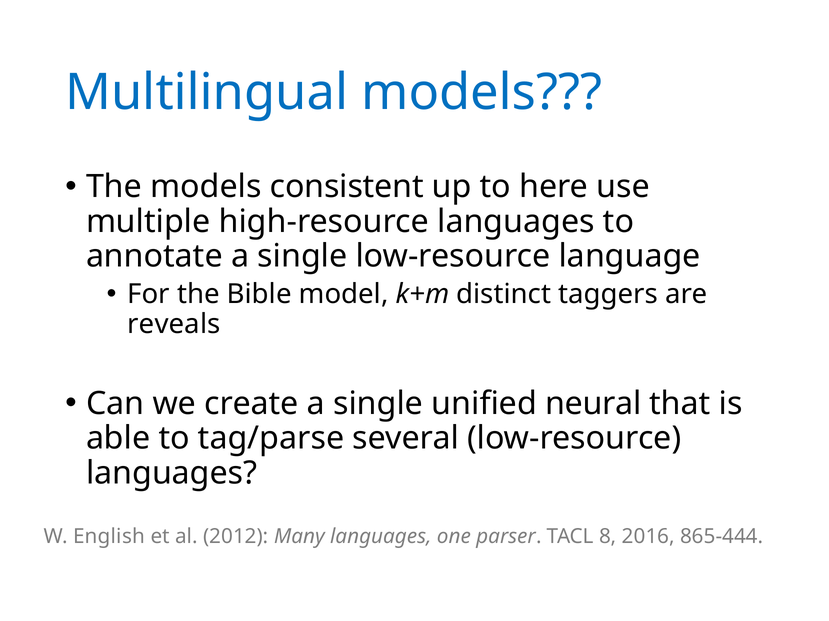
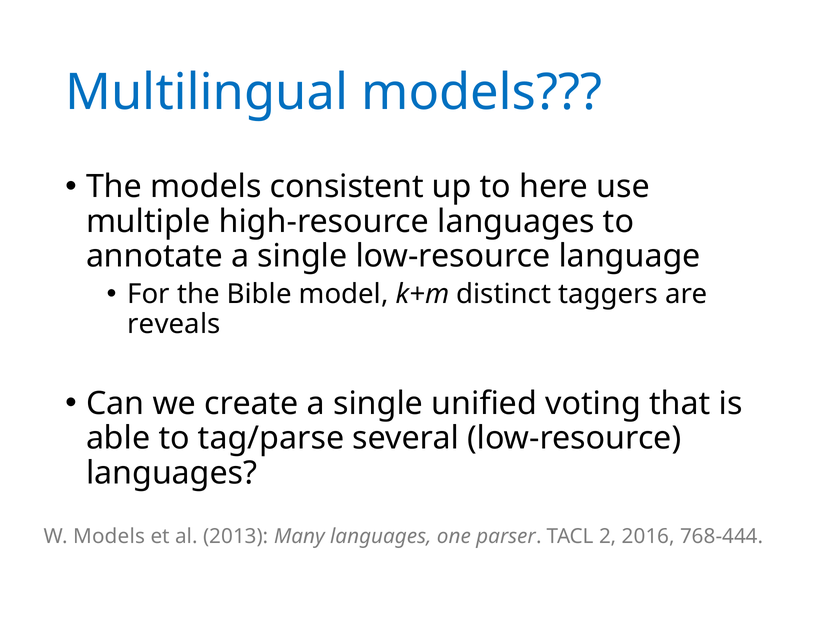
neural: neural -> voting
W English: English -> Models
2012: 2012 -> 2013
8: 8 -> 2
865-444: 865-444 -> 768-444
